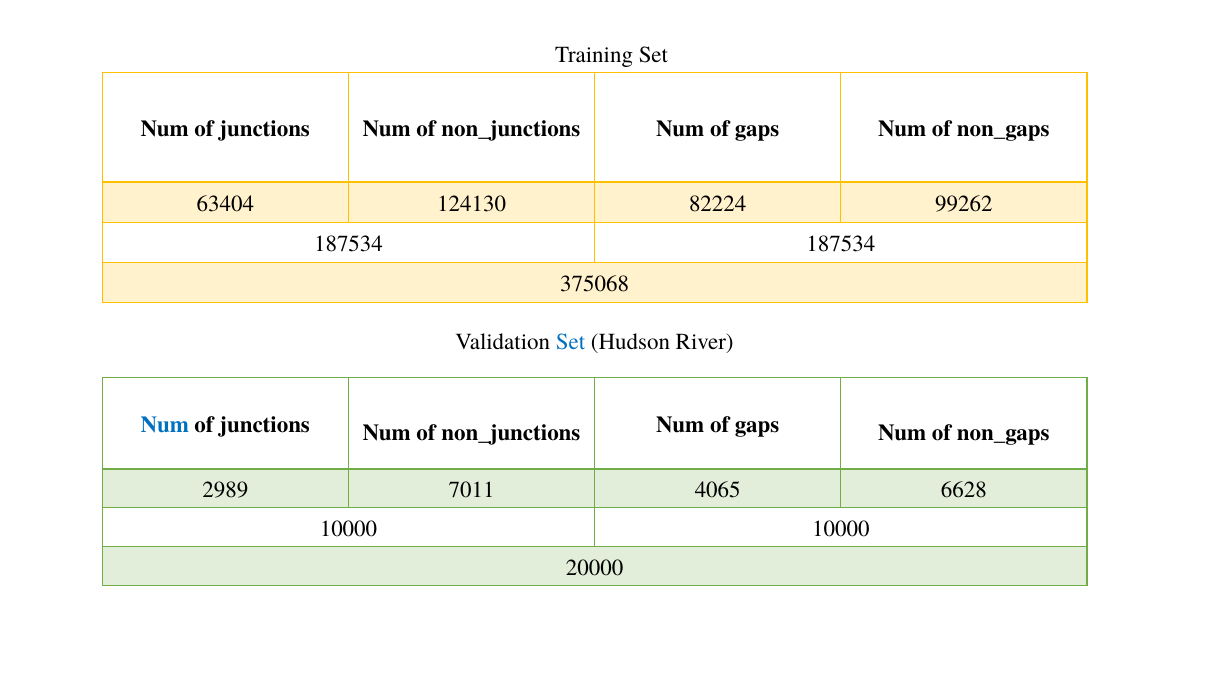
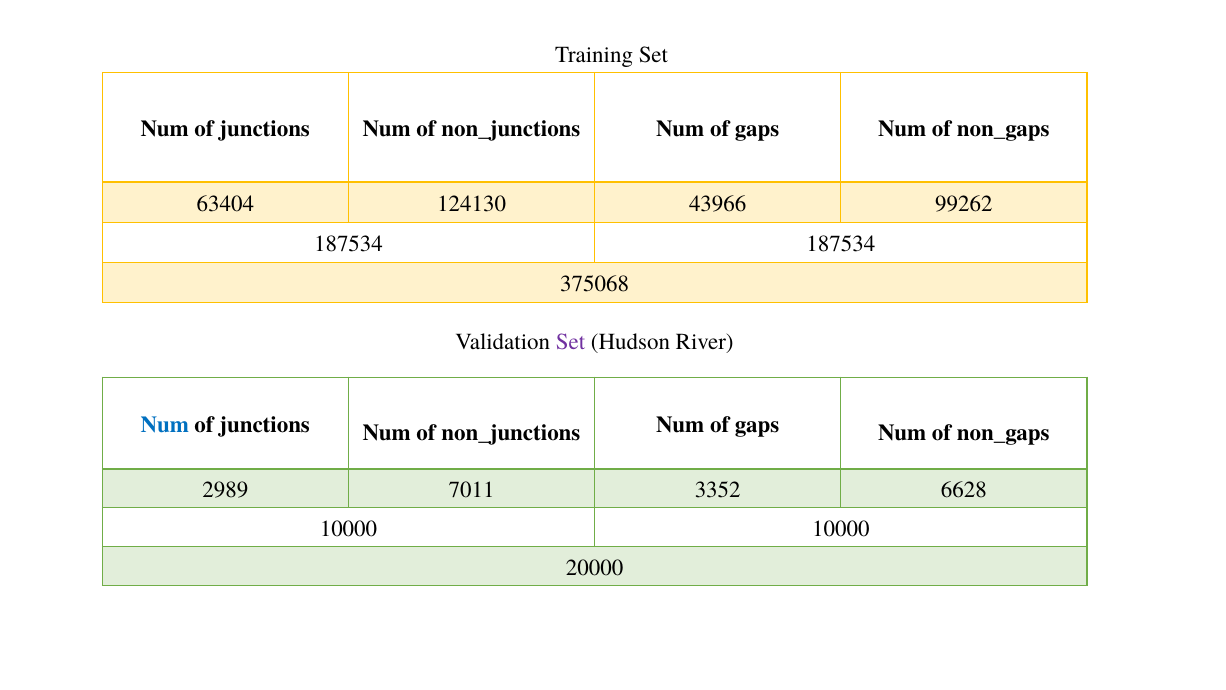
82224: 82224 -> 43966
Set at (571, 342) colour: blue -> purple
4065: 4065 -> 3352
